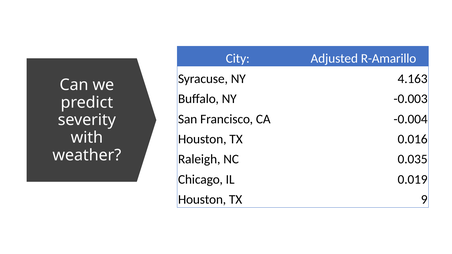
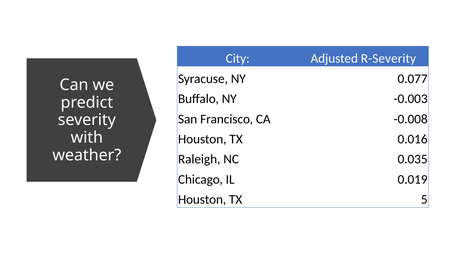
R-Amarillo: R-Amarillo -> R-Severity
4.163: 4.163 -> 0.077
-0.004: -0.004 -> -0.008
9: 9 -> 5
